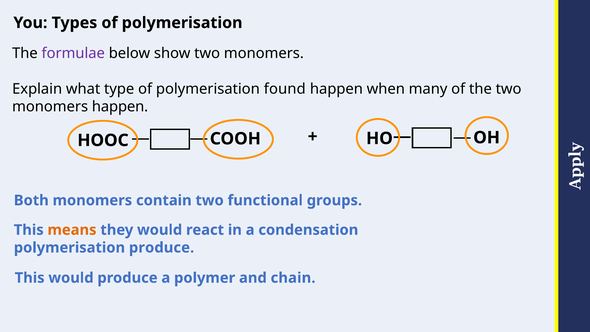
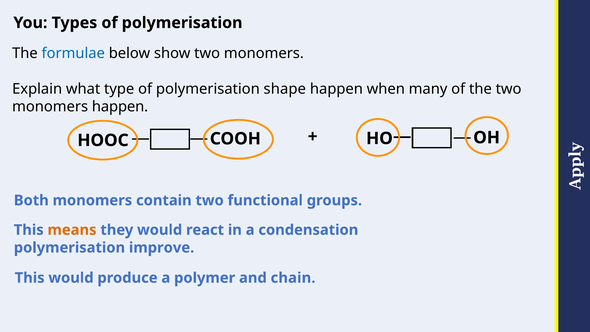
formulae colour: purple -> blue
found: found -> shape
polymerisation produce: produce -> improve
